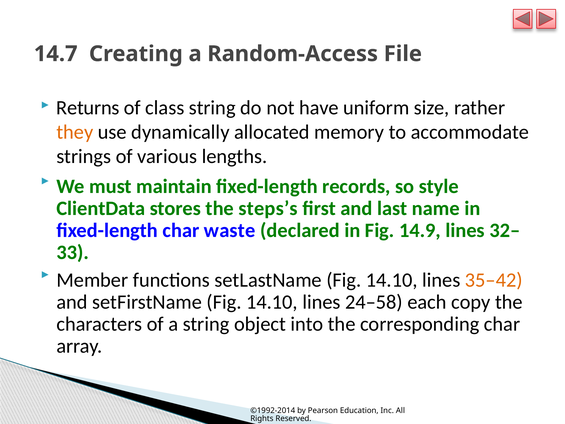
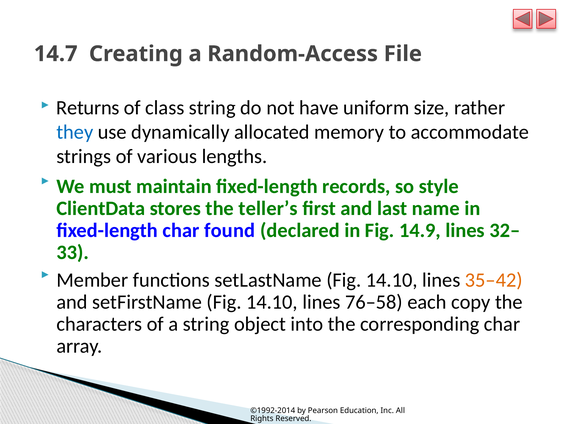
they colour: orange -> blue
steps’s: steps’s -> teller’s
waste: waste -> found
24–58: 24–58 -> 76–58
